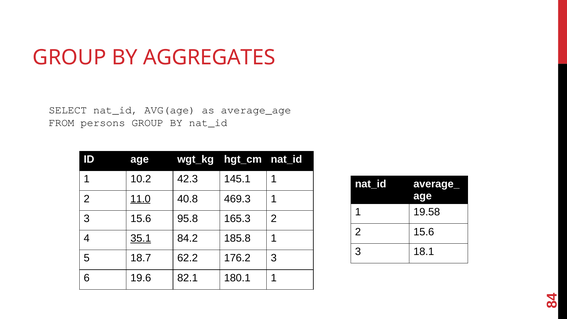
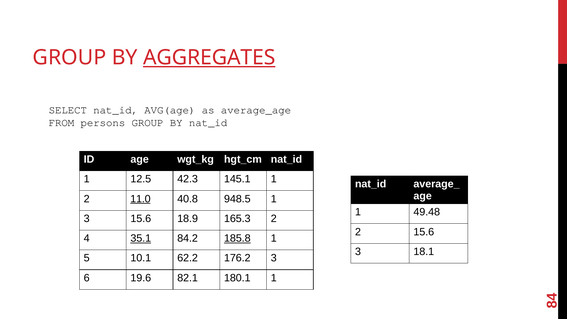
AGGREGATES underline: none -> present
10.2: 10.2 -> 12.5
469.3: 469.3 -> 948.5
19.58: 19.58 -> 49.48
95.8: 95.8 -> 18.9
185.8 underline: none -> present
18.7: 18.7 -> 10.1
